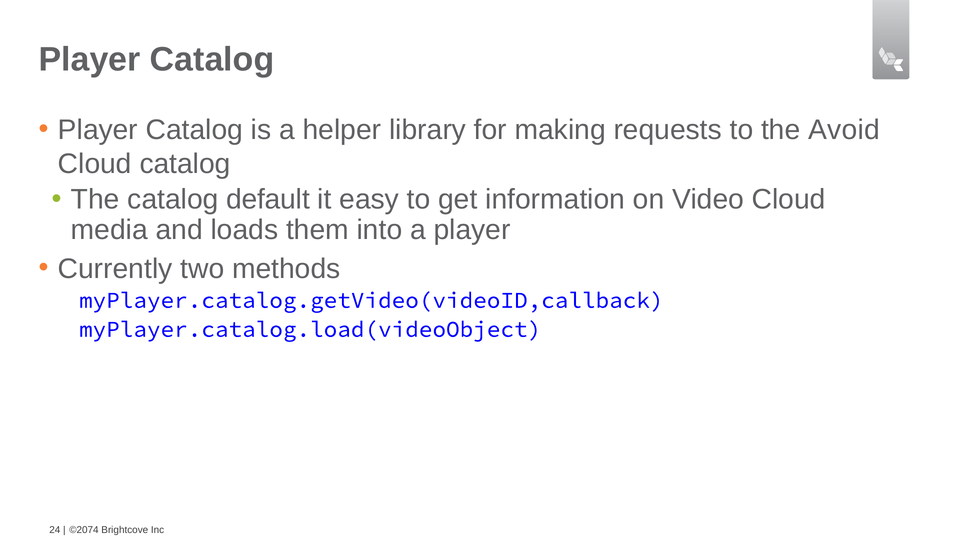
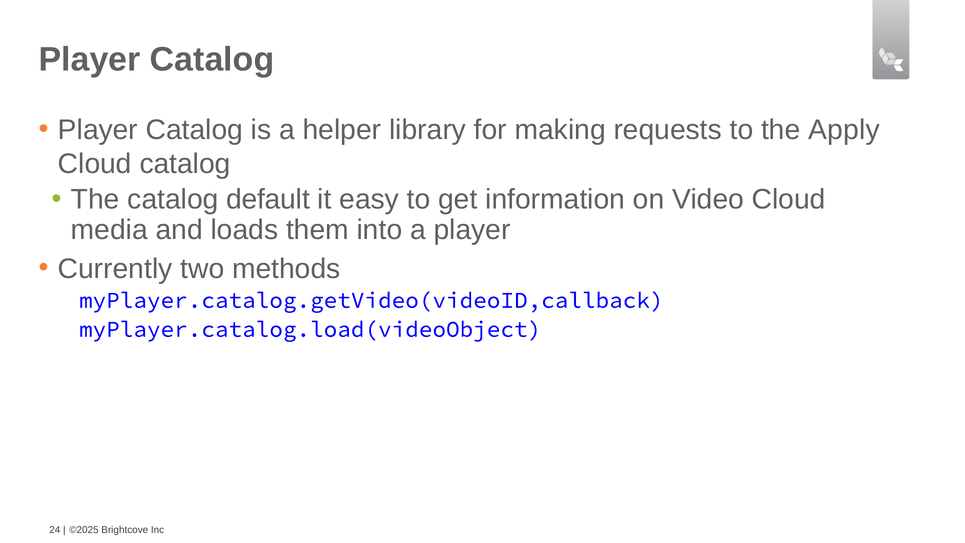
Avoid: Avoid -> Apply
©2074: ©2074 -> ©2025
